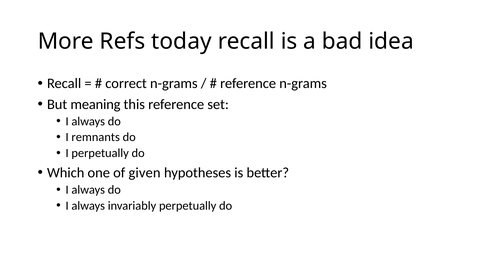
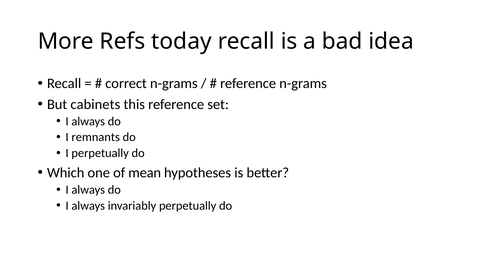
meaning: meaning -> cabinets
given: given -> mean
